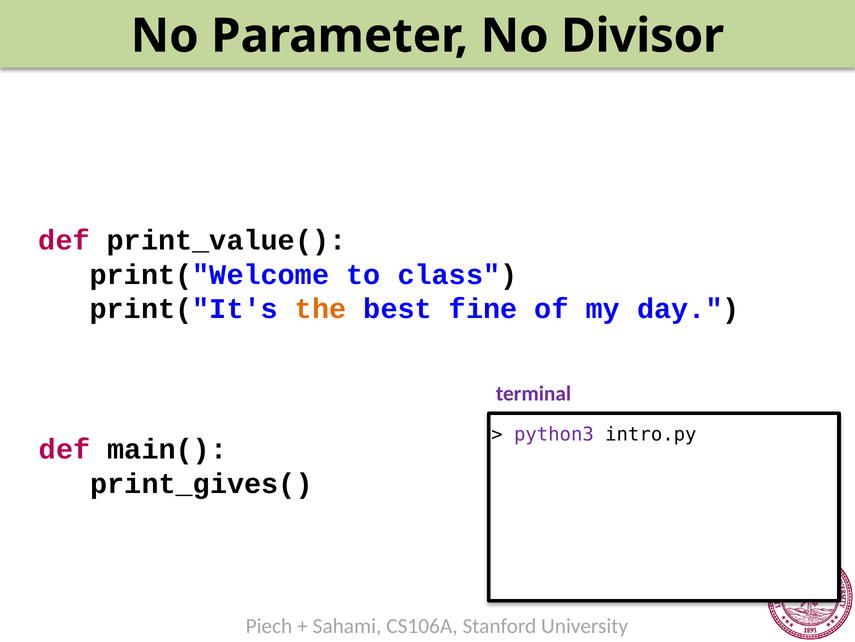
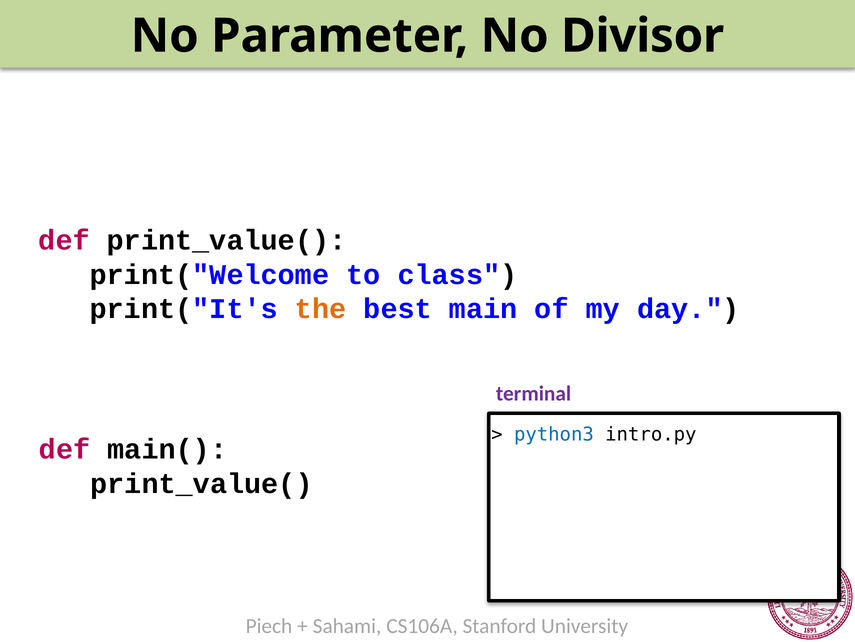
fine: fine -> main
python3 colour: purple -> blue
print_gives( at (201, 483): print_gives( -> print_value(
